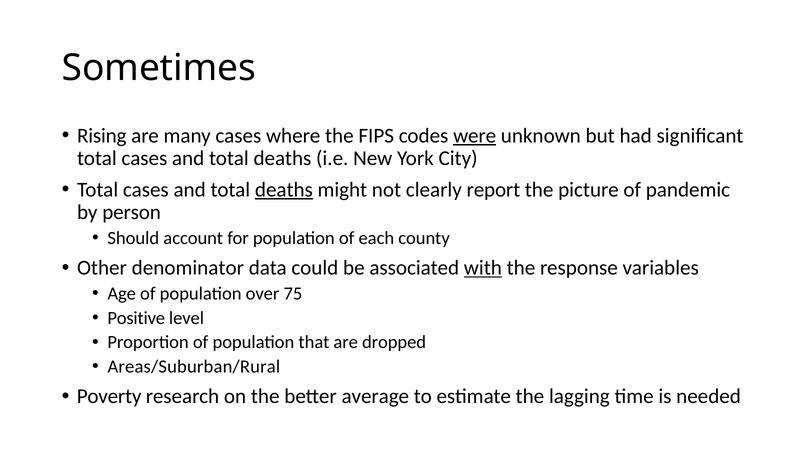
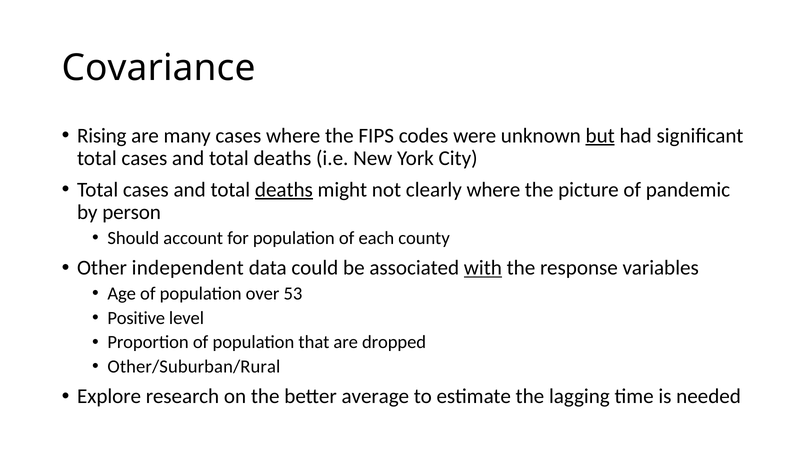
Sometimes: Sometimes -> Covariance
were underline: present -> none
but underline: none -> present
clearly report: report -> where
denominator: denominator -> independent
75: 75 -> 53
Areas/Suburban/Rural: Areas/Suburban/Rural -> Other/Suburban/Rural
Poverty: Poverty -> Explore
